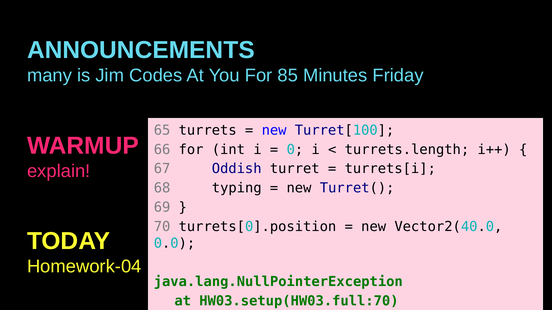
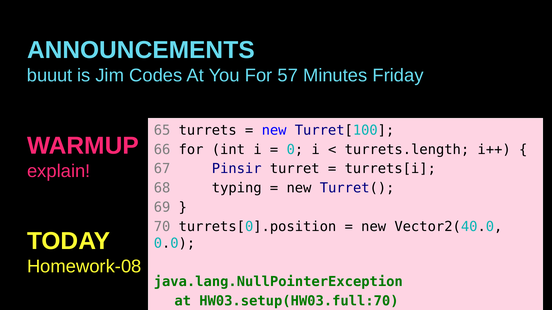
many: many -> buuut
85: 85 -> 57
Oddish: Oddish -> Pinsir
Homework-04: Homework-04 -> Homework-08
